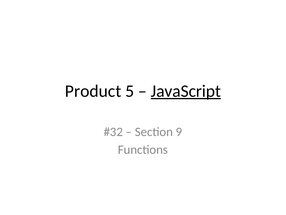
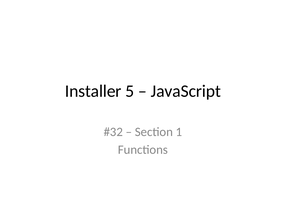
Product: Product -> Installer
JavaScript underline: present -> none
9: 9 -> 1
